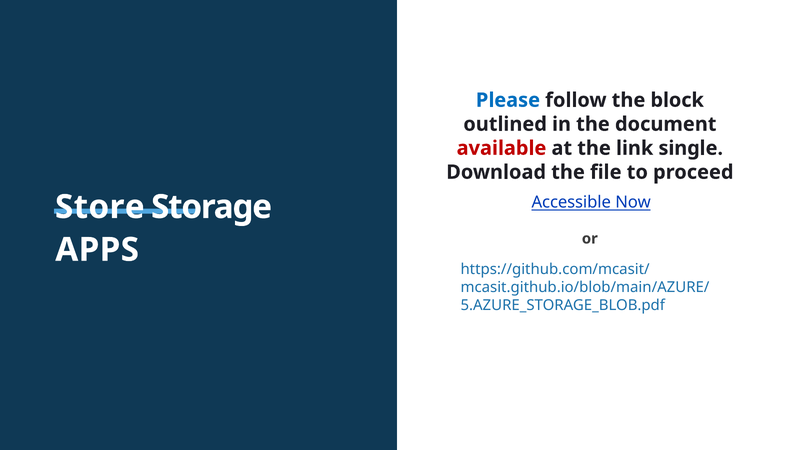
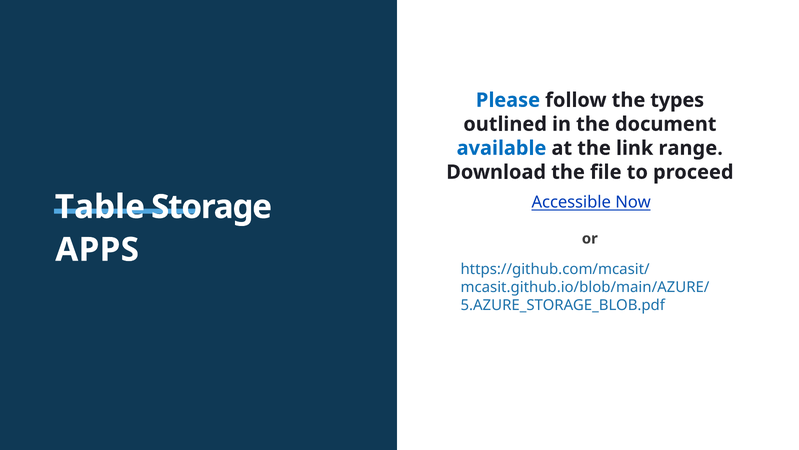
block: block -> types
available colour: red -> blue
single: single -> range
Store: Store -> Table
